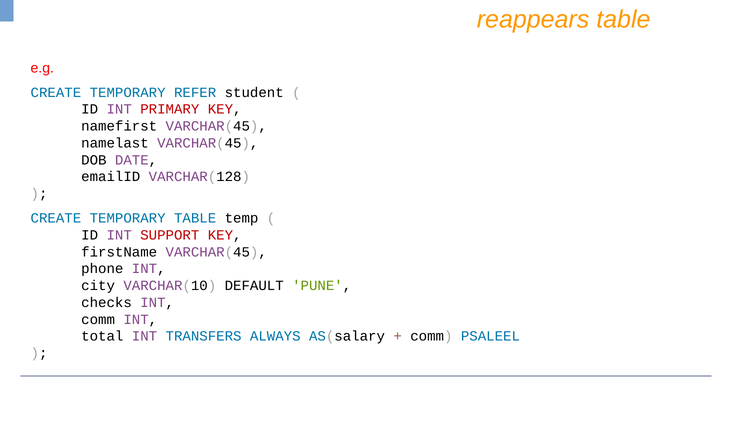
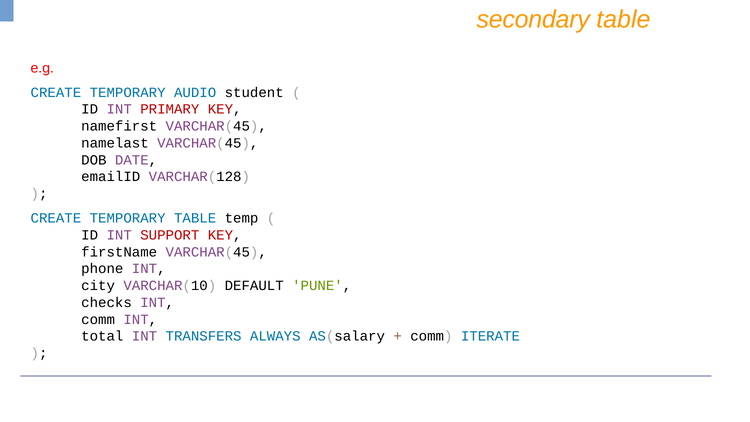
reappears: reappears -> secondary
REFER: REFER -> AUDIO
PSALEEL: PSALEEL -> ITERATE
